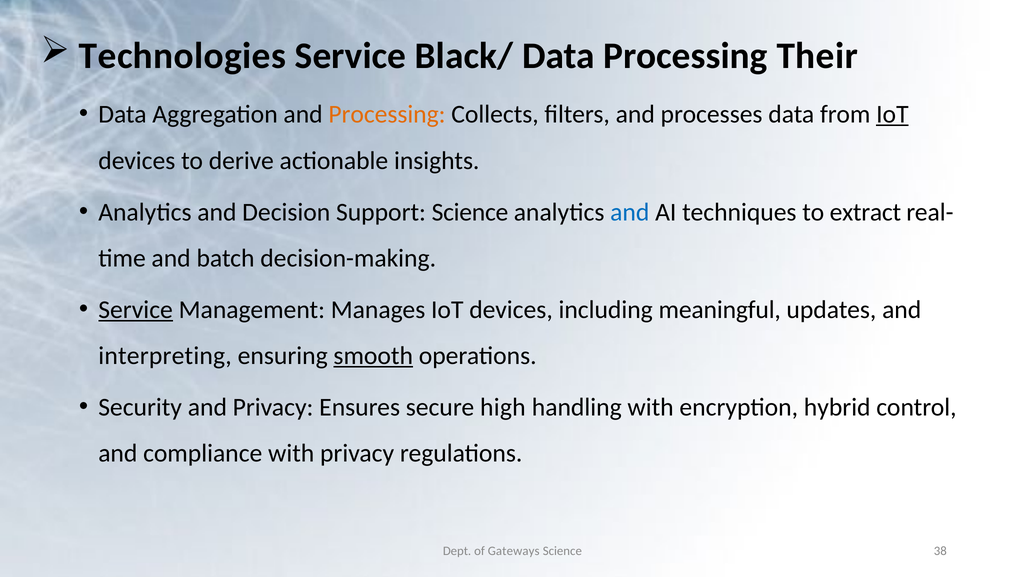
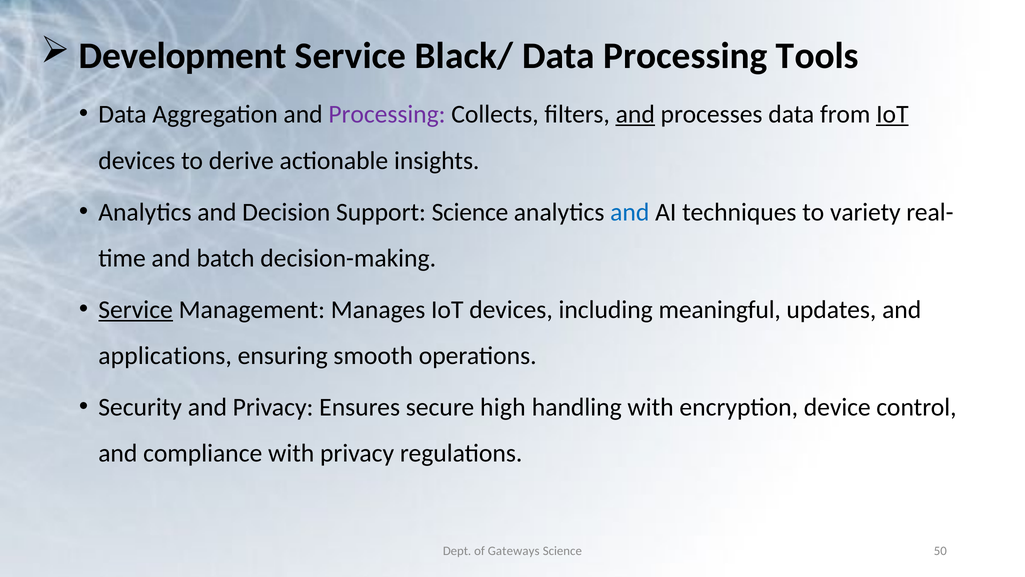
Technologies: Technologies -> Development
Their: Their -> Tools
Processing at (387, 114) colour: orange -> purple
and at (635, 114) underline: none -> present
extract: extract -> variety
interpreting: interpreting -> applications
smooth underline: present -> none
hybrid: hybrid -> device
38: 38 -> 50
